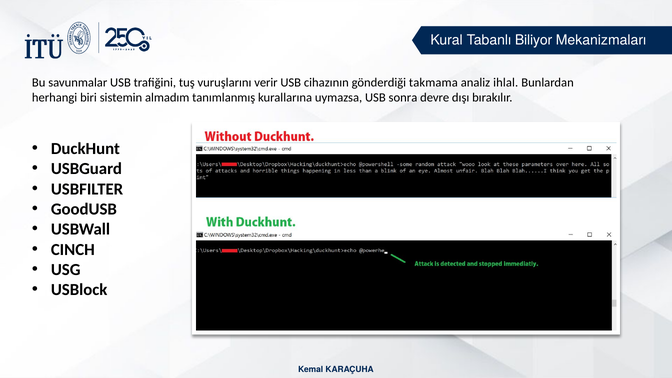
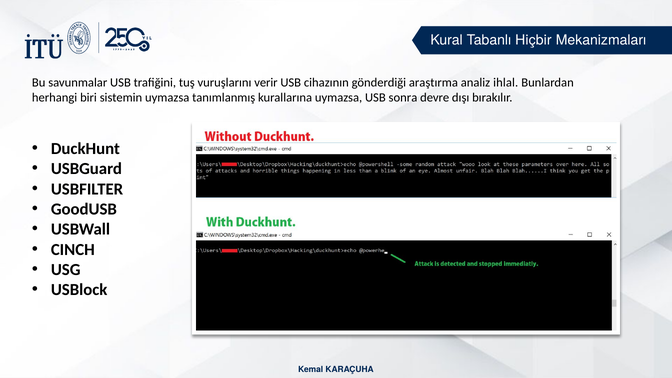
Biliyor: Biliyor -> Hiçbir
takmama: takmama -> araştırma
sistemin almadım: almadım -> uymazsa
